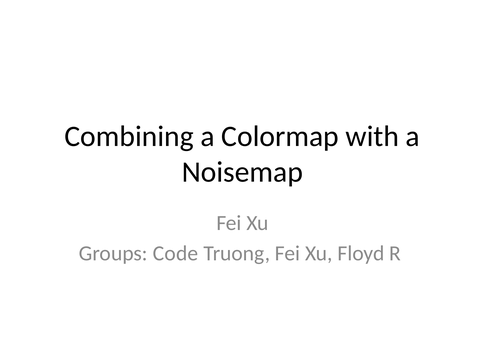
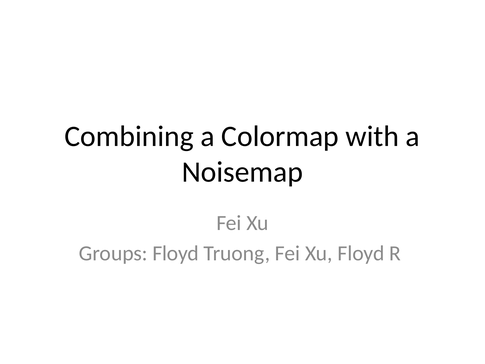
Groups Code: Code -> Floyd
